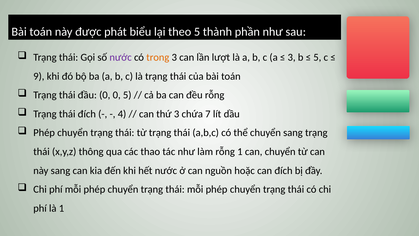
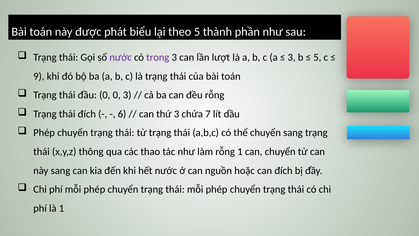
trong colour: orange -> purple
0 5: 5 -> 3
4: 4 -> 6
